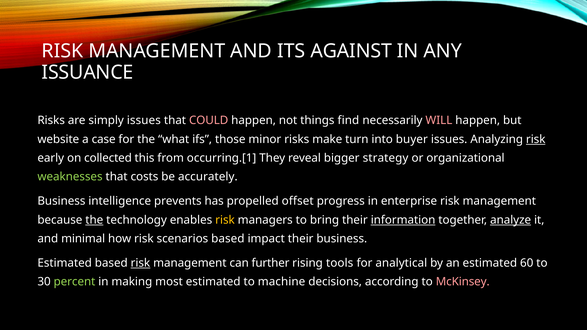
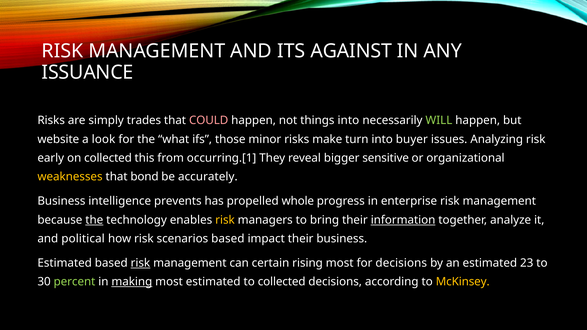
simply issues: issues -> trades
things find: find -> into
WILL colour: pink -> light green
case: case -> look
risk at (536, 139) underline: present -> none
strategy: strategy -> sensitive
weaknesses colour: light green -> yellow
costs: costs -> bond
offset: offset -> whole
analyze underline: present -> none
minimal: minimal -> political
further: further -> certain
rising tools: tools -> most
for analytical: analytical -> decisions
60: 60 -> 23
making underline: none -> present
to machine: machine -> collected
McKinsey colour: pink -> yellow
